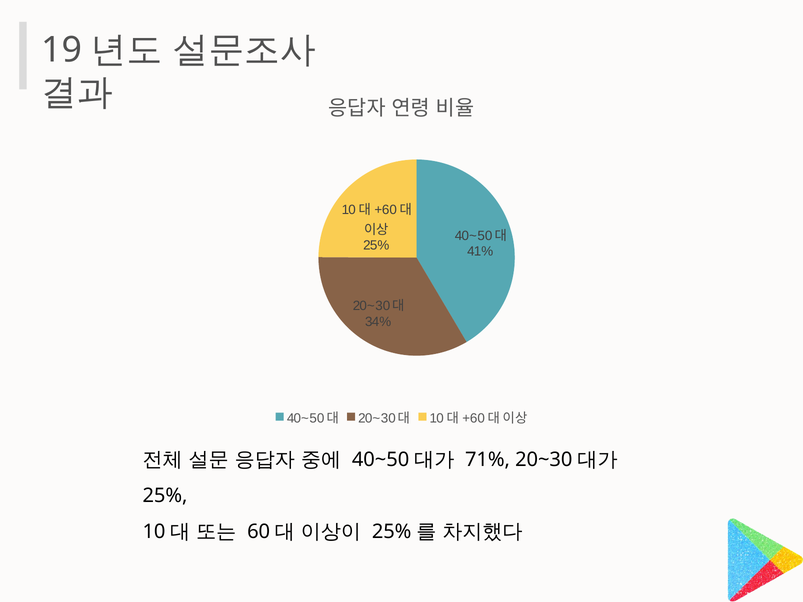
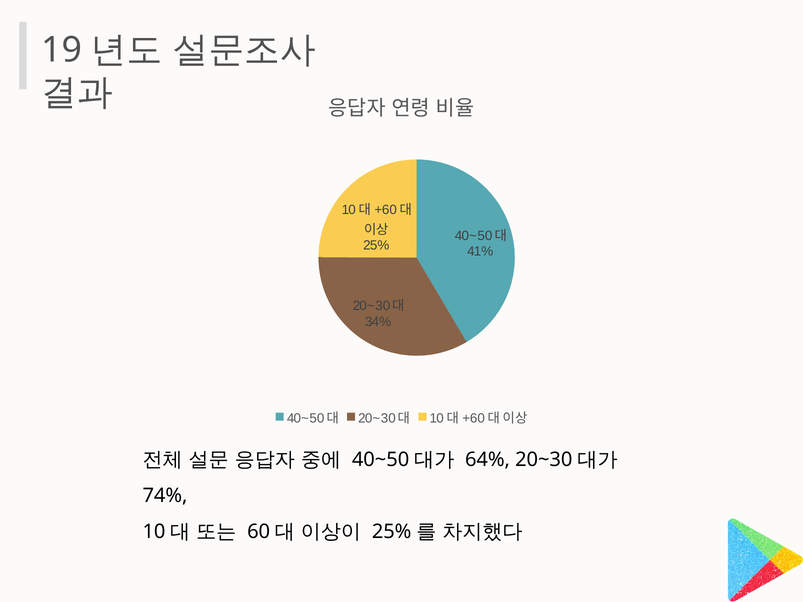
71%: 71% -> 64%
25% at (165, 496): 25% -> 74%
